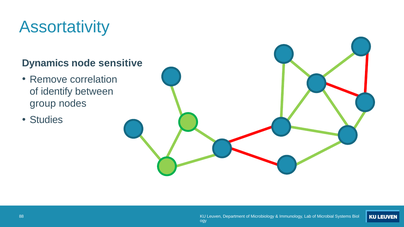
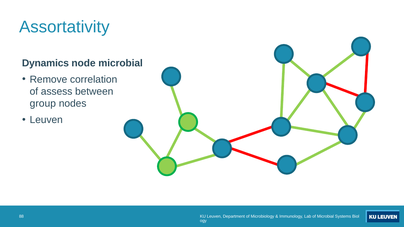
node sensitive: sensitive -> microbial
identify: identify -> assess
Studies at (46, 120): Studies -> Leuven
